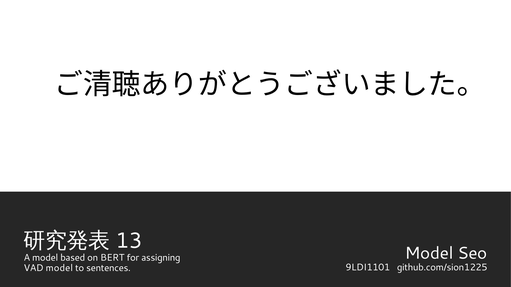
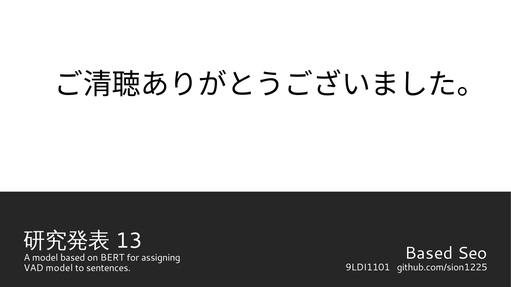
Model at (429, 253): Model -> Based
